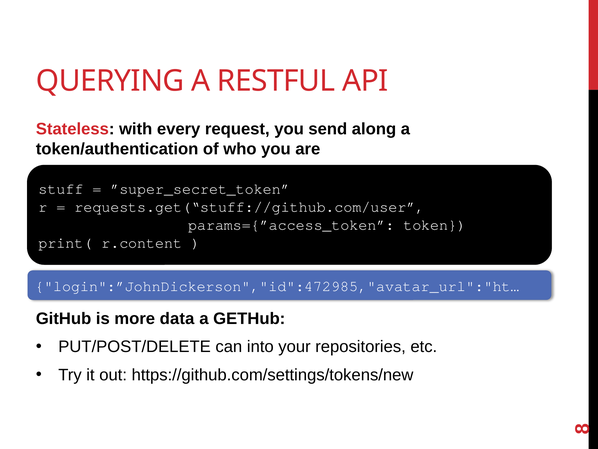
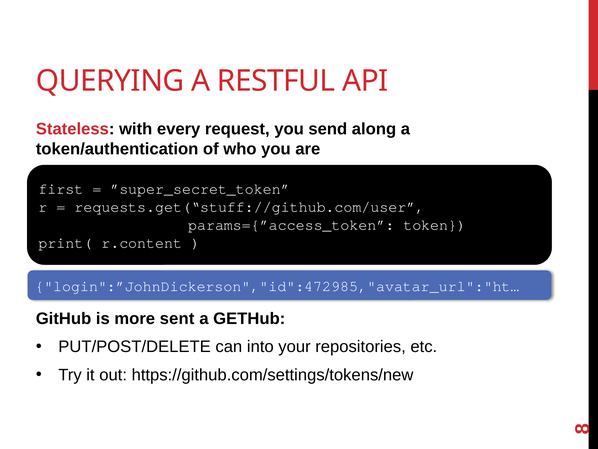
stuff: stuff -> first
data: data -> sent
